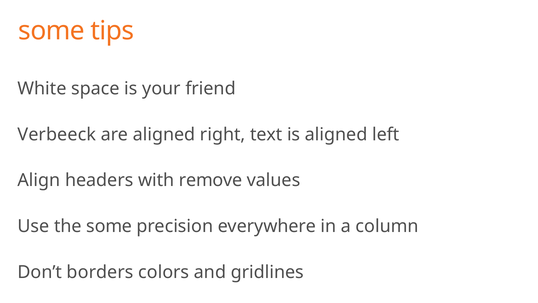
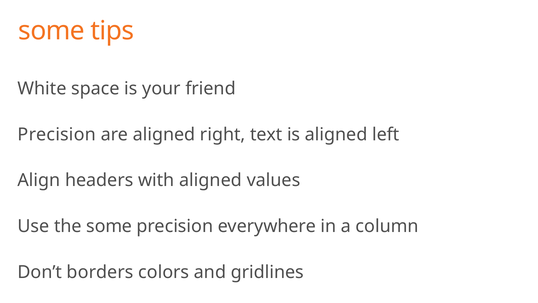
Verbeeck at (57, 134): Verbeeck -> Precision
with remove: remove -> aligned
